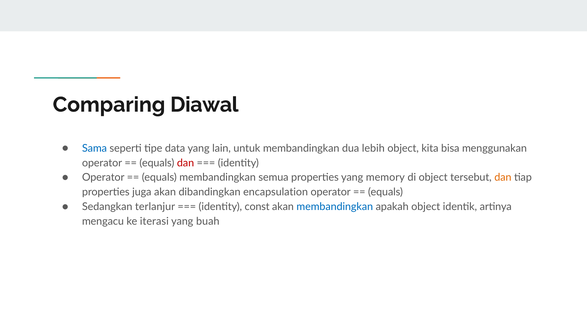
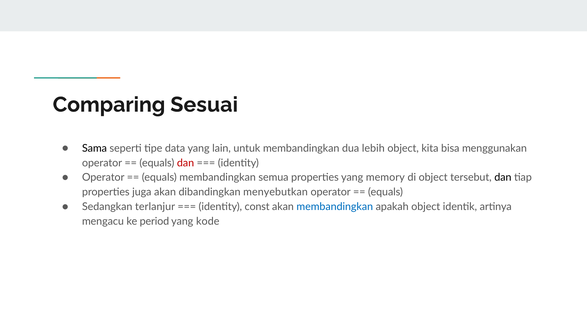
Diawal: Diawal -> Sesuai
Sama colour: blue -> black
dan at (503, 178) colour: orange -> black
encapsulation: encapsulation -> menyebutkan
iterasi: iterasi -> period
buah: buah -> kode
